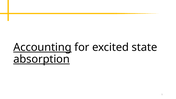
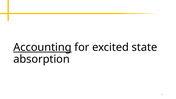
absorption underline: present -> none
